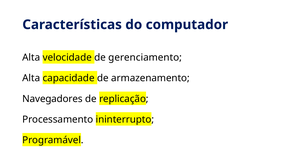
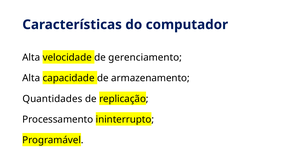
Navegadores: Navegadores -> Quantidades
